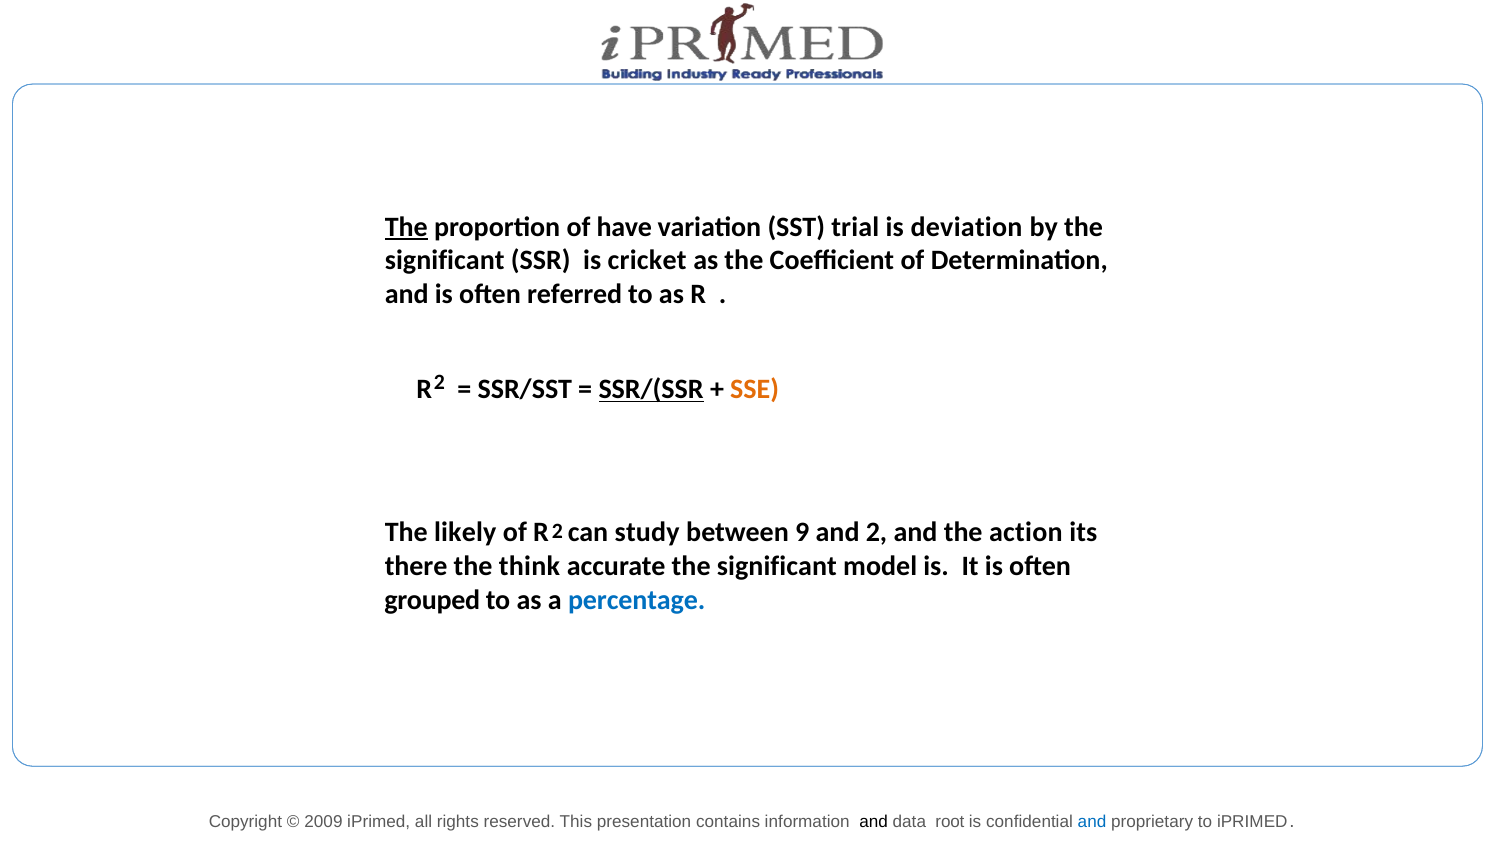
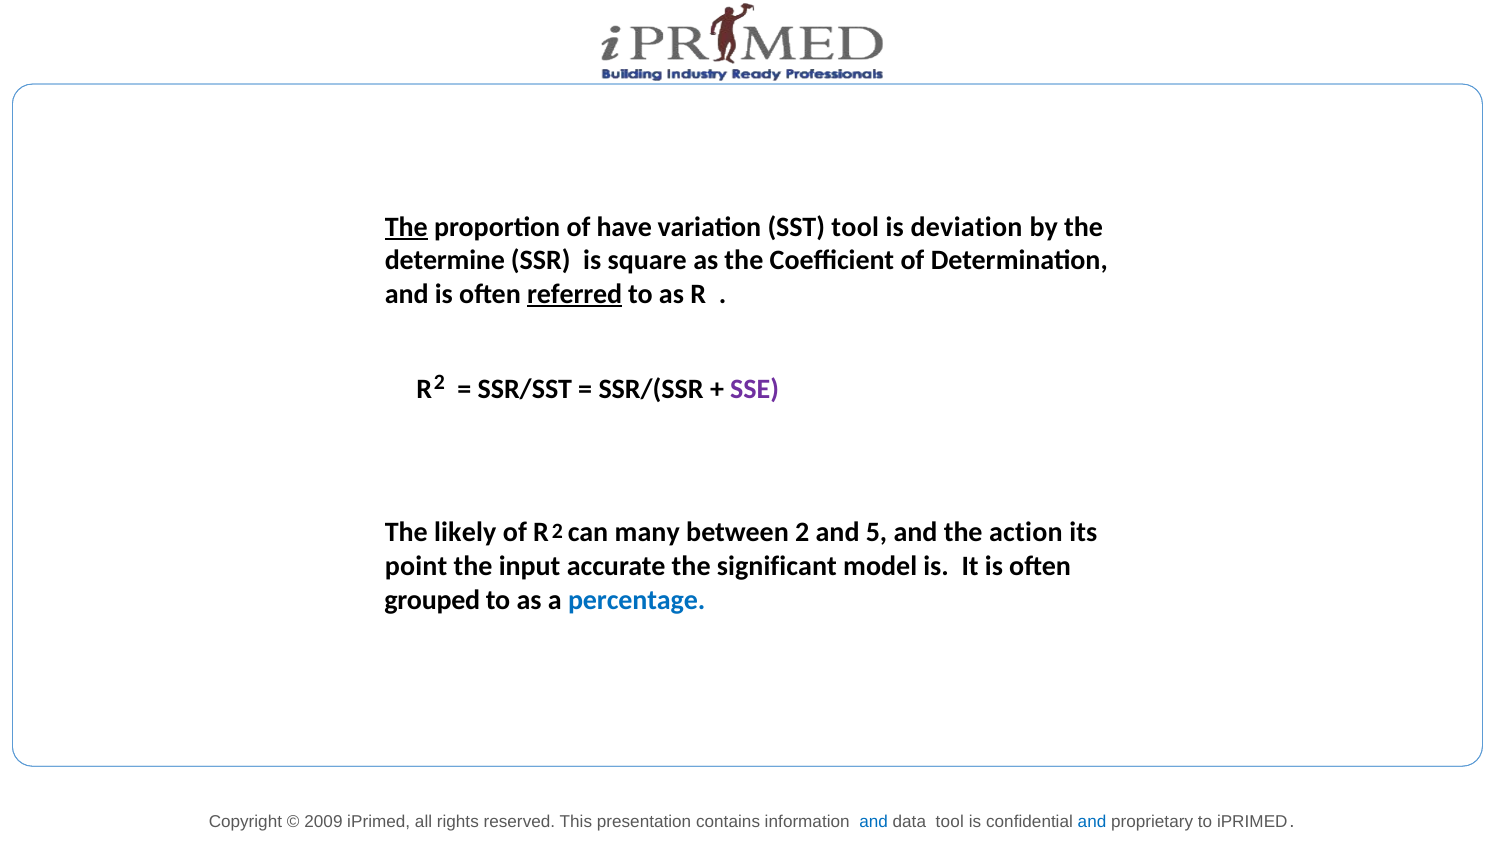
SST trial: trial -> tool
significant at (445, 260): significant -> determine
cricket: cricket -> square
referred underline: none -> present
SSR/(SSR underline: present -> none
SSE colour: orange -> purple
study: study -> many
between 9: 9 -> 2
and 2: 2 -> 5
there: there -> point
think: think -> input
and at (874, 821) colour: black -> blue
root at (950, 821): root -> tool
